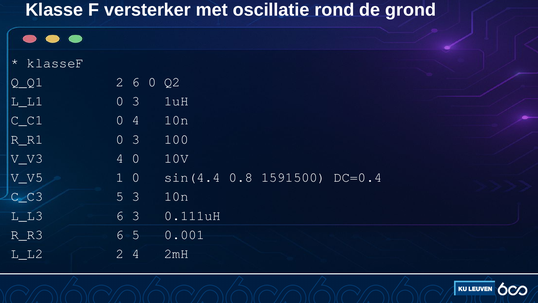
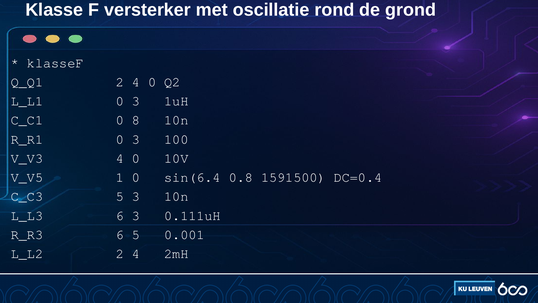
Q_Q1 2 6: 6 -> 4
0 4: 4 -> 8
sin(4.4: sin(4.4 -> sin(6.4
